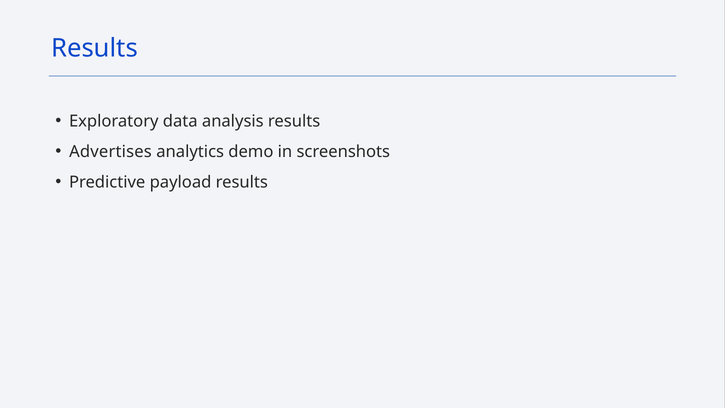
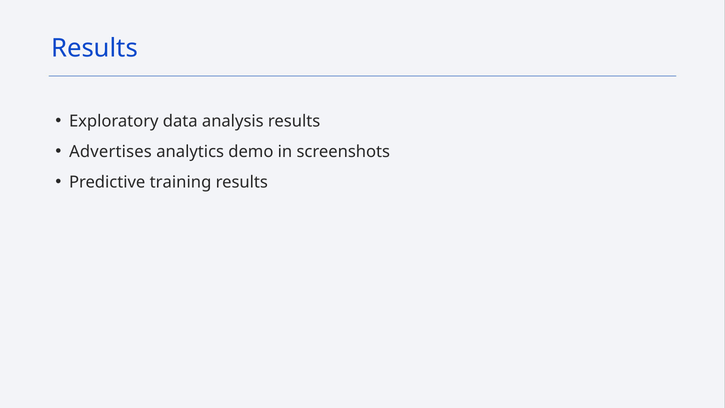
payload: payload -> training
